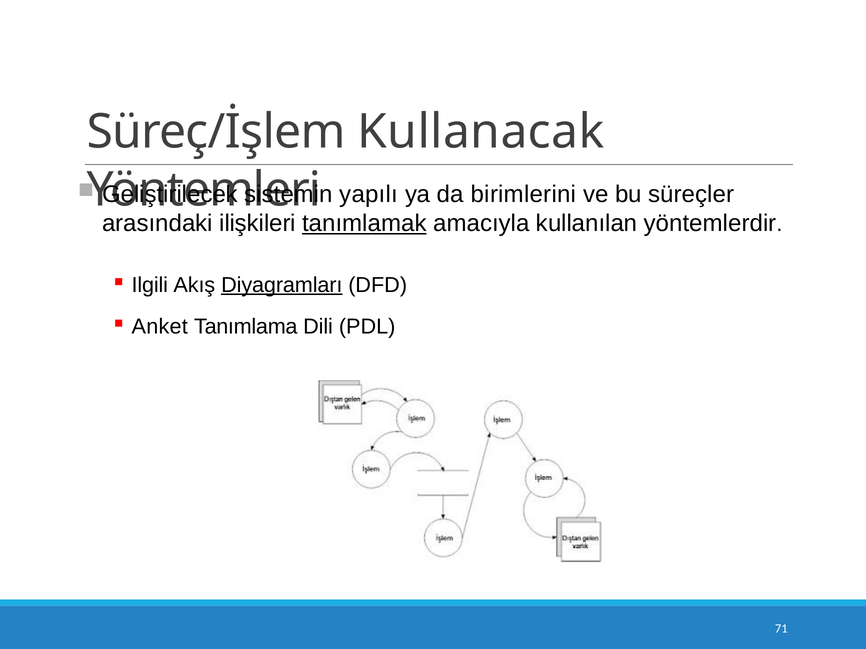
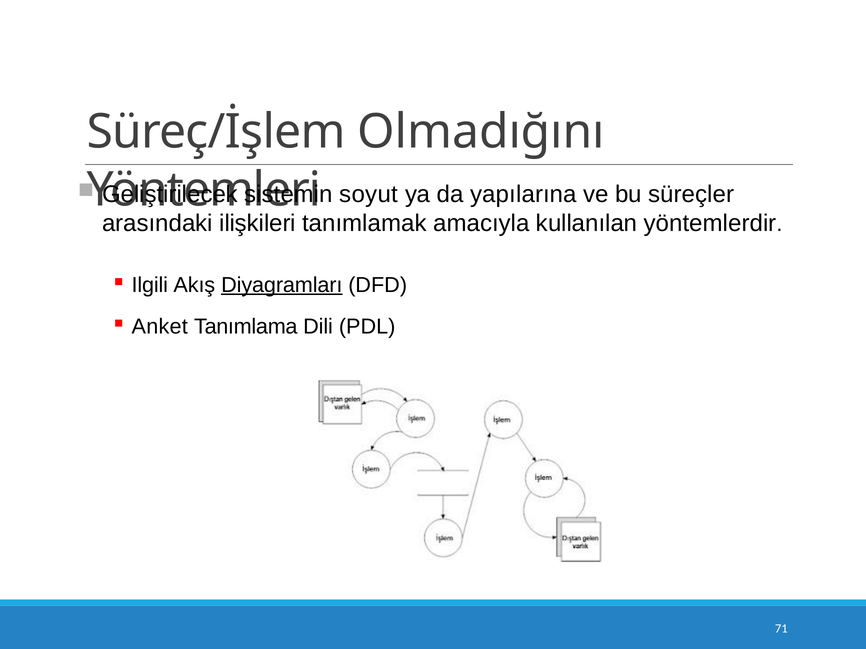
Kullanacak: Kullanacak -> Olmadığını
yapılı: yapılı -> soyut
birimlerini: birimlerini -> yapılarına
tanımlamak underline: present -> none
